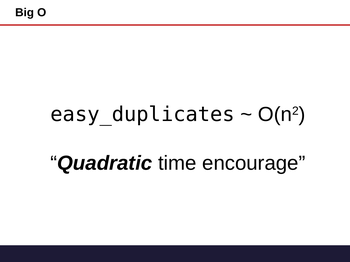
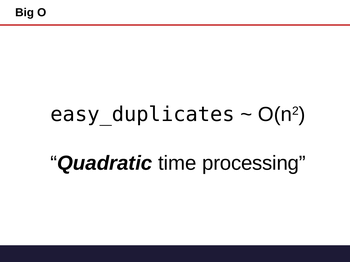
encourage: encourage -> processing
